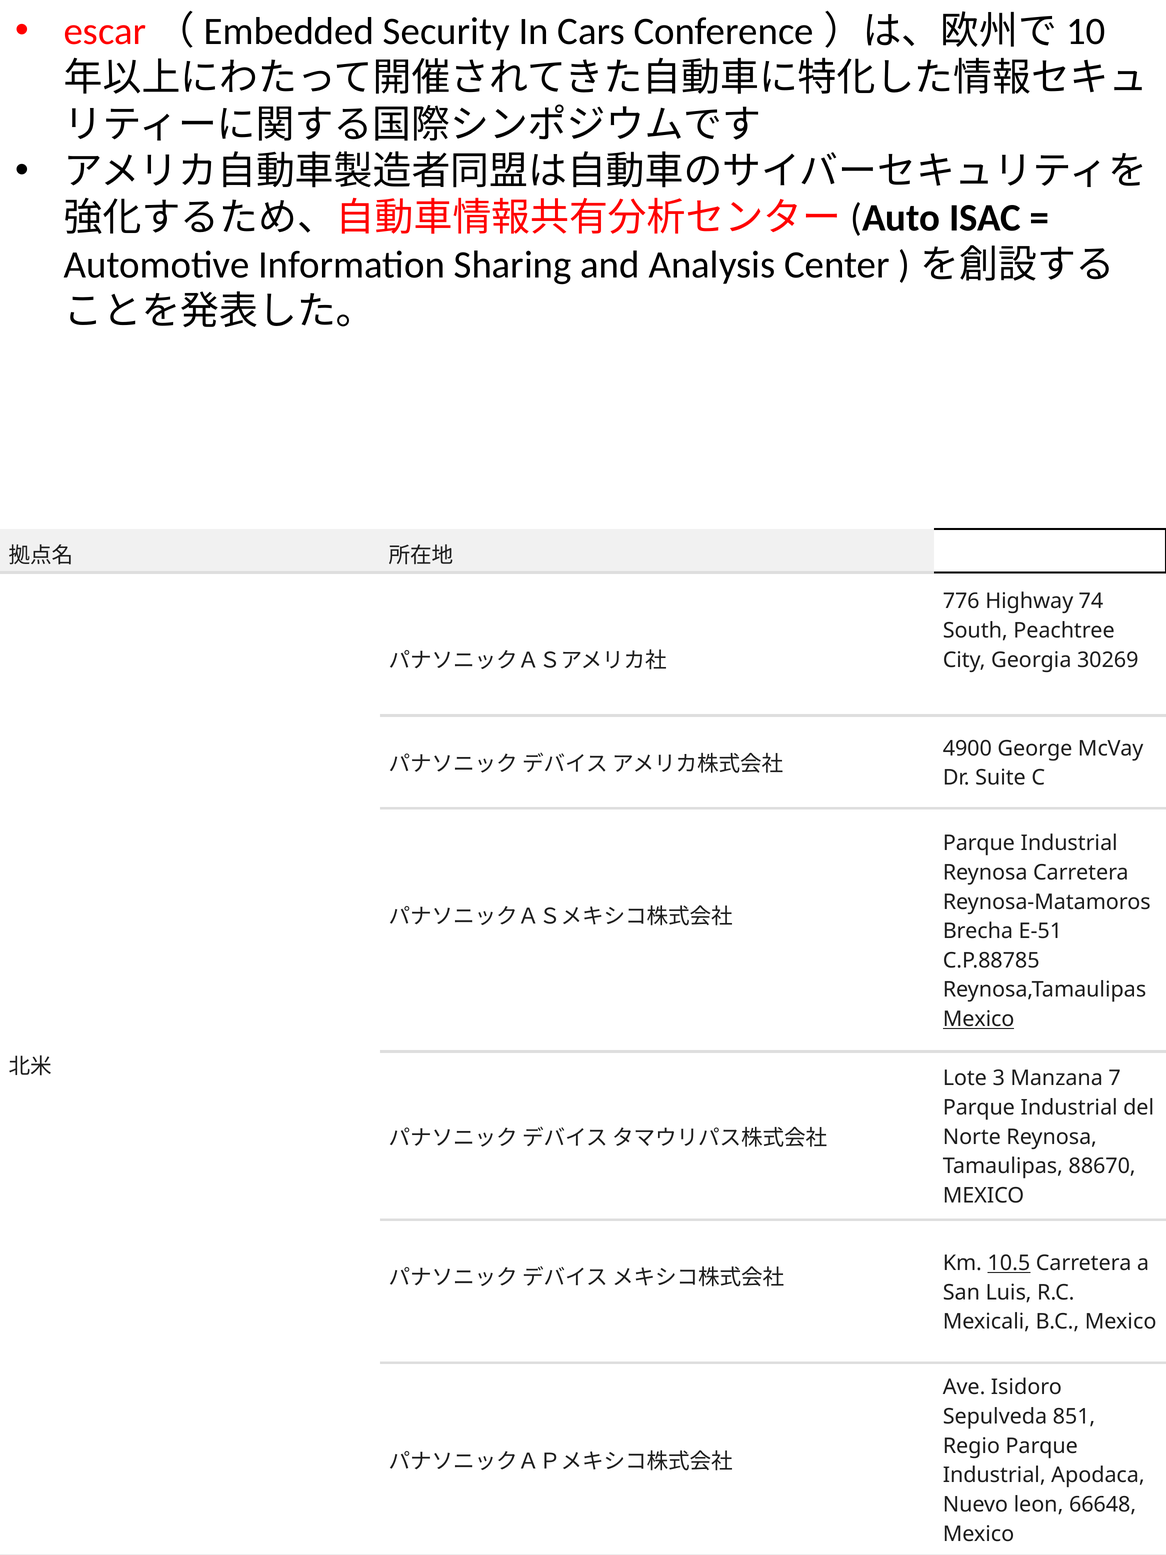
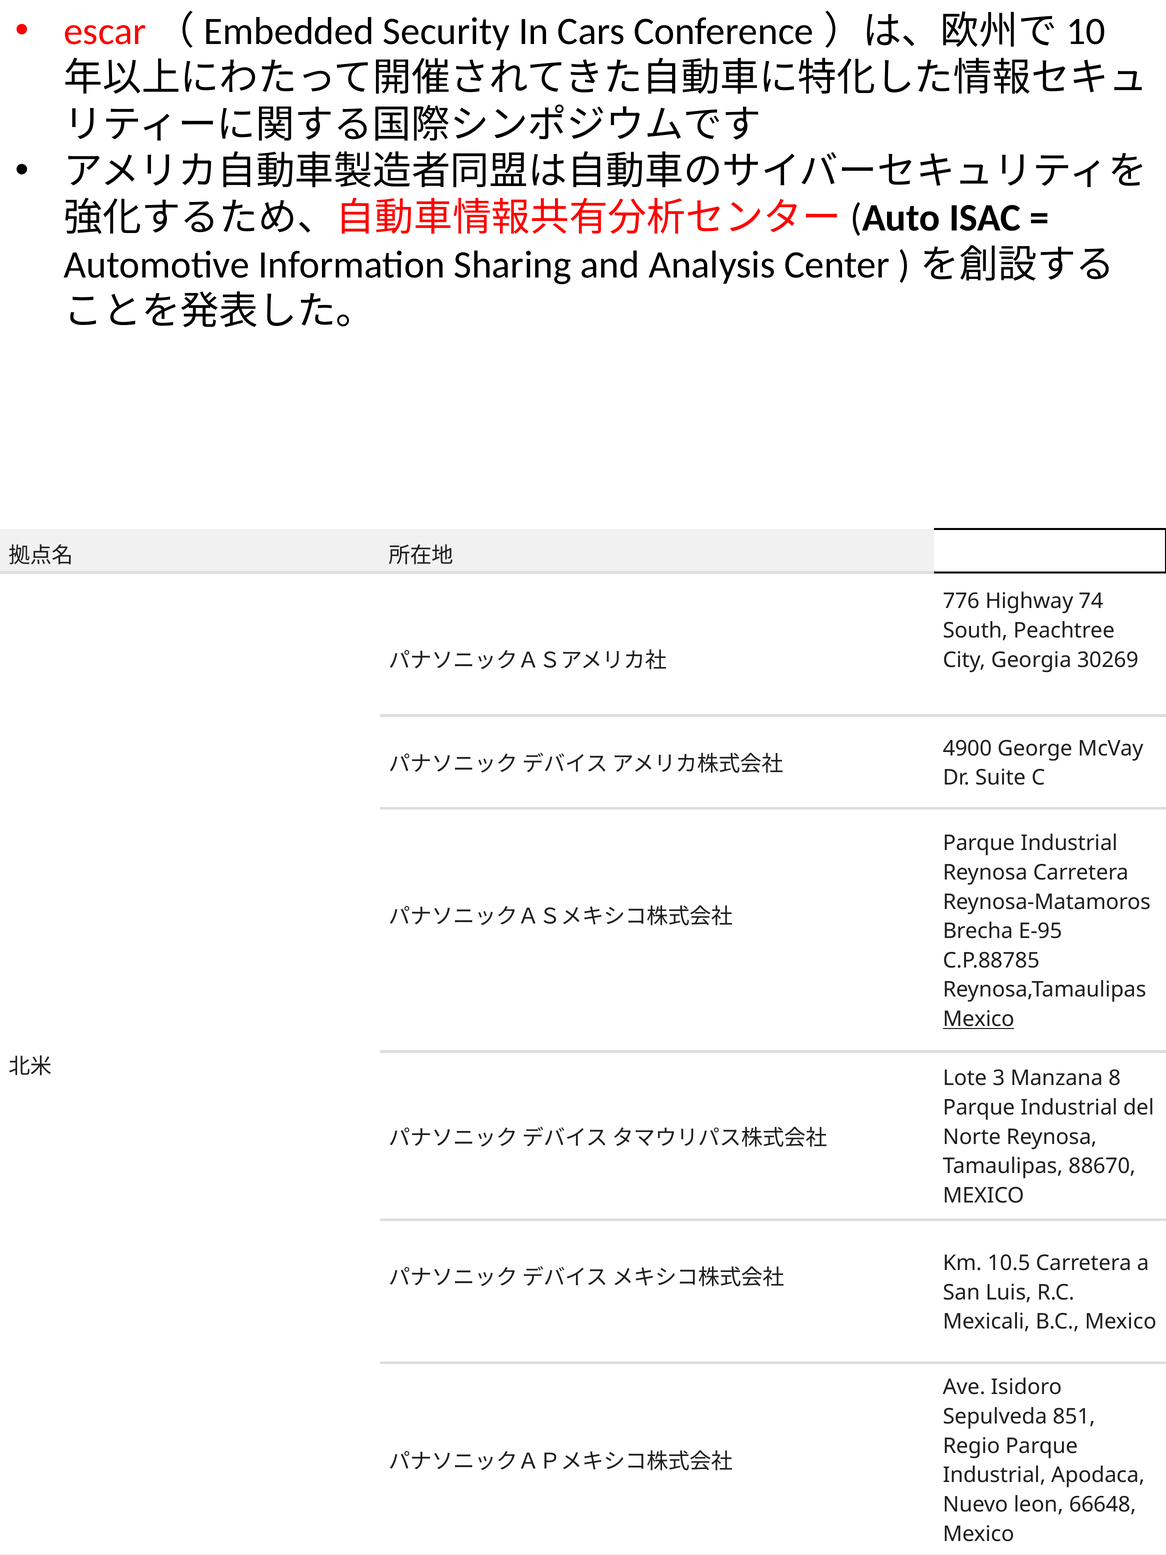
E-51: E-51 -> E-95
7: 7 -> 8
10.5 underline: present -> none
